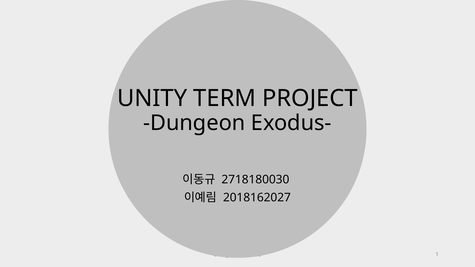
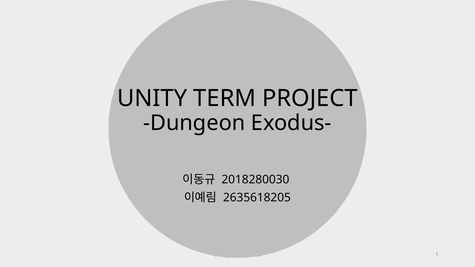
2718180030: 2718180030 -> 2018280030
2018162027: 2018162027 -> 2635618205
